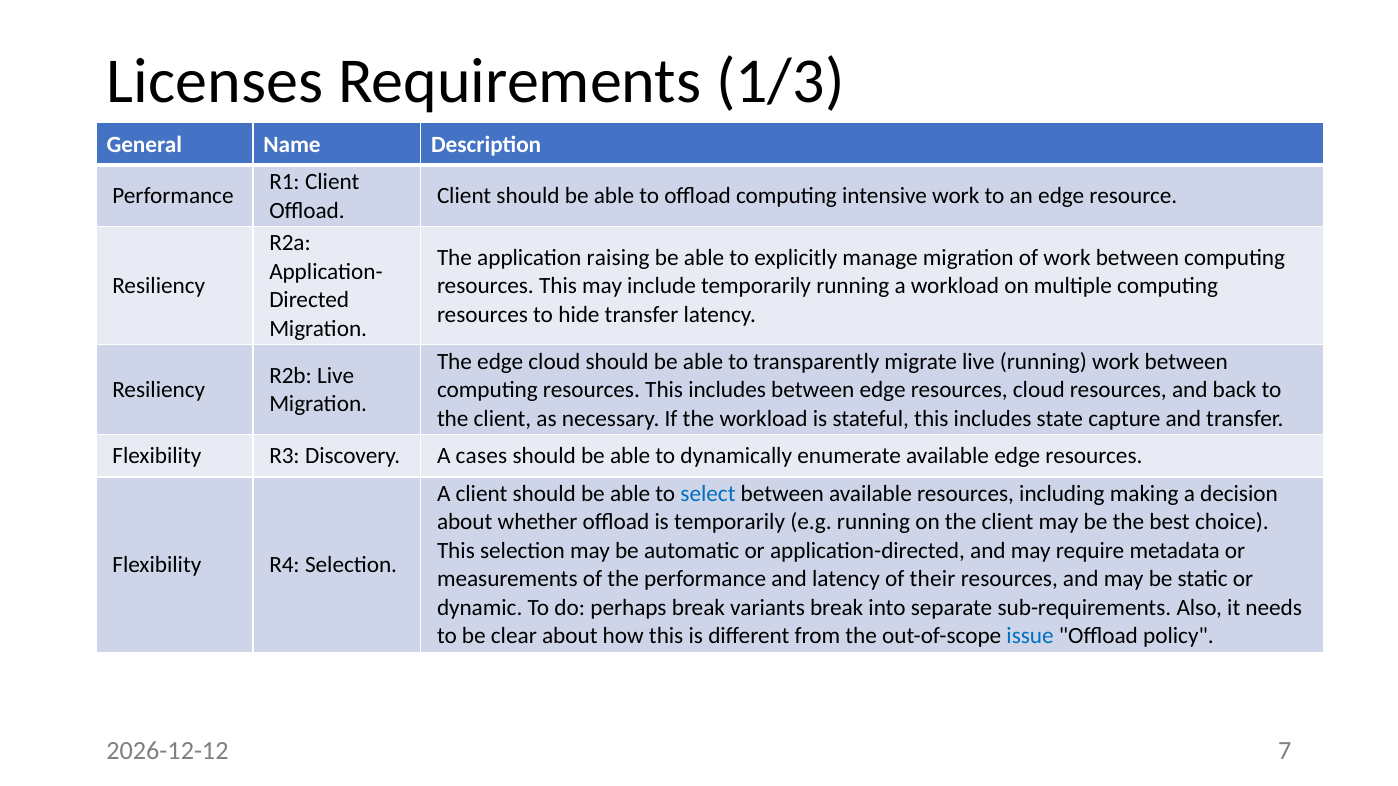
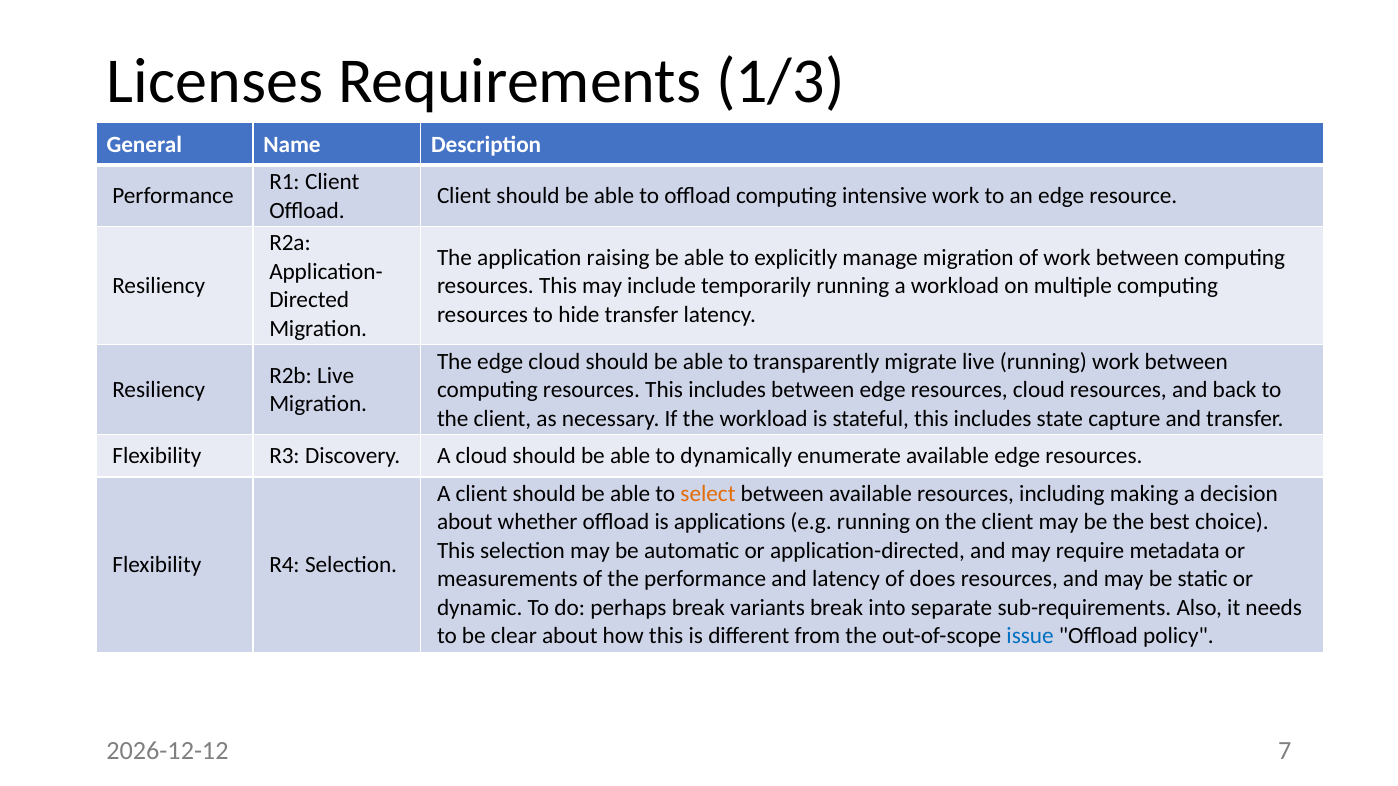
A cases: cases -> cloud
select colour: blue -> orange
is temporarily: temporarily -> applications
their: their -> does
